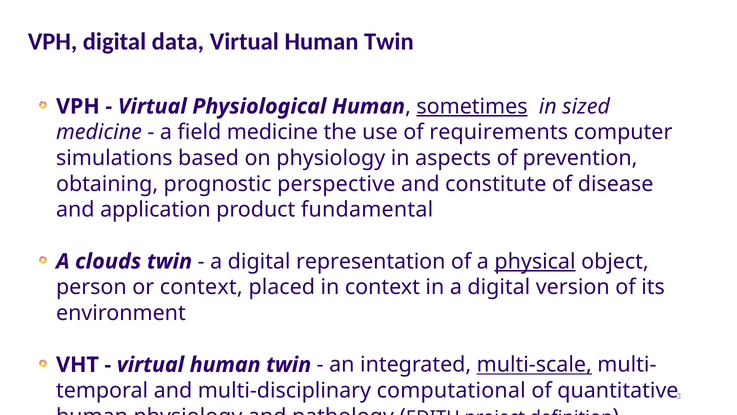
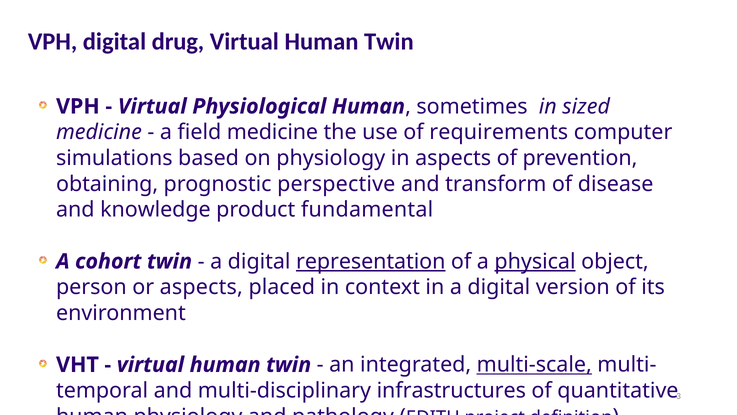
data: data -> drug
sometimes underline: present -> none
constitute: constitute -> transform
application: application -> knowledge
clouds: clouds -> cohort
representation underline: none -> present
or context: context -> aspects
computational: computational -> infrastructures
